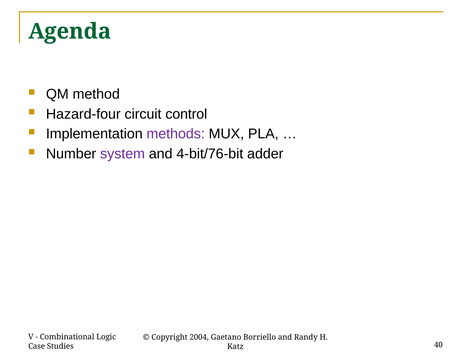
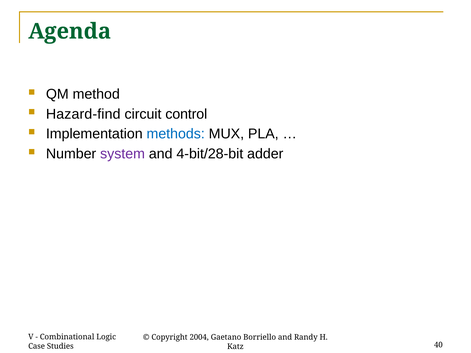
Hazard-four: Hazard-four -> Hazard-find
methods colour: purple -> blue
4-bit/76-bit: 4-bit/76-bit -> 4-bit/28-bit
